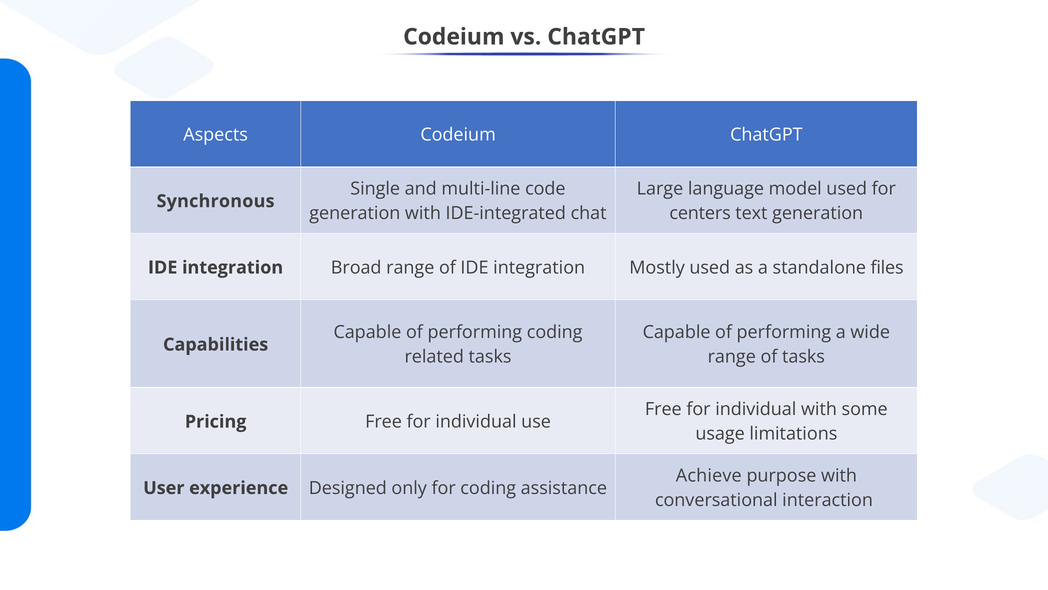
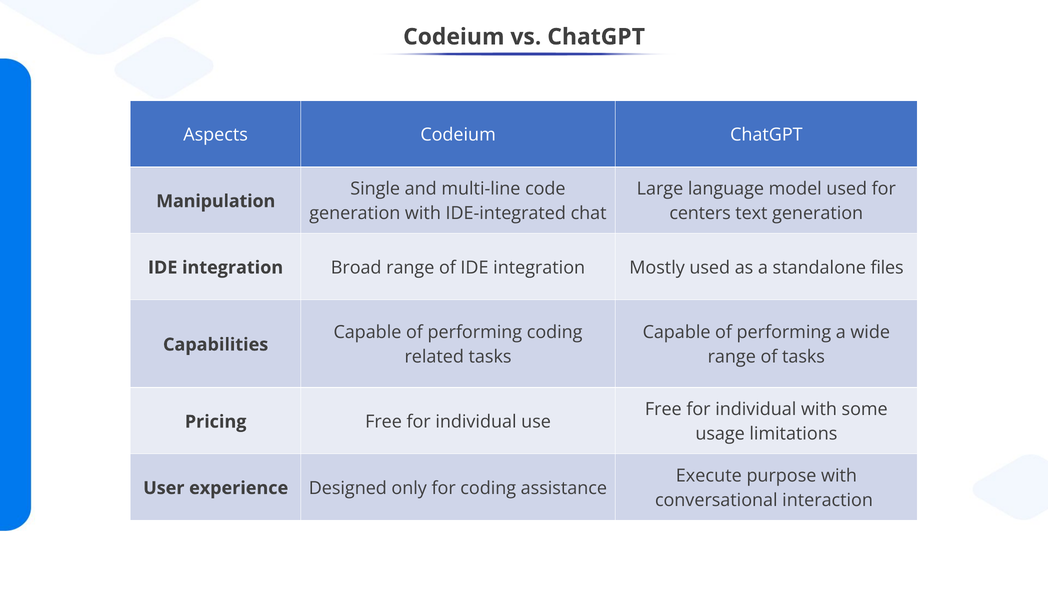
Synchronous: Synchronous -> Manipulation
Achieve: Achieve -> Execute
